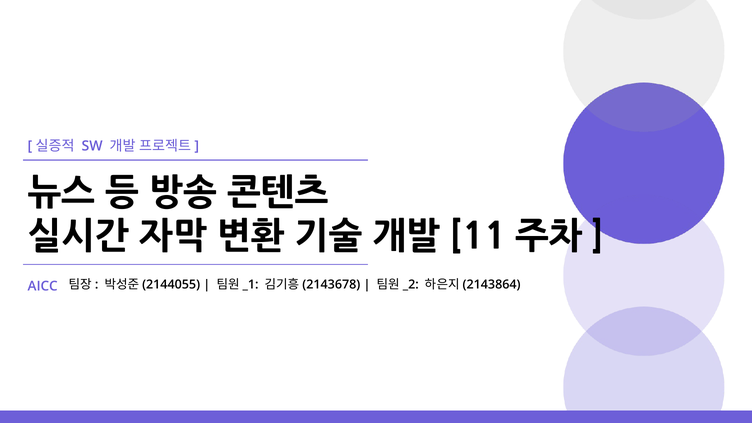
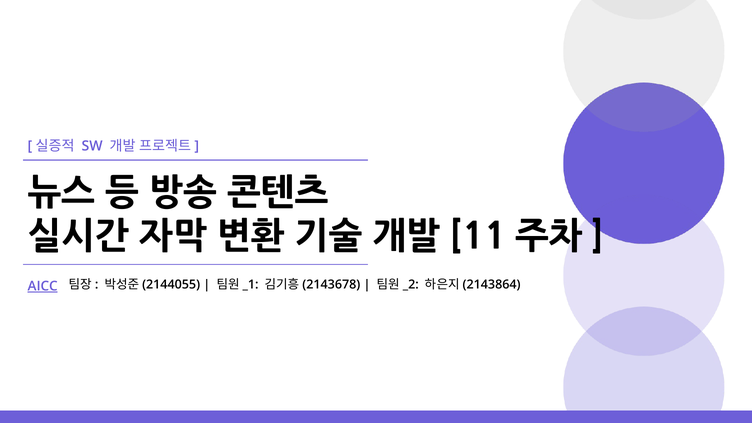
AICC underline: none -> present
